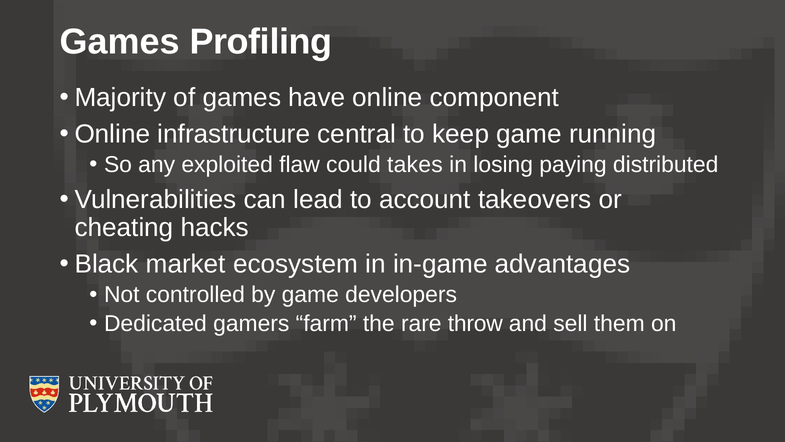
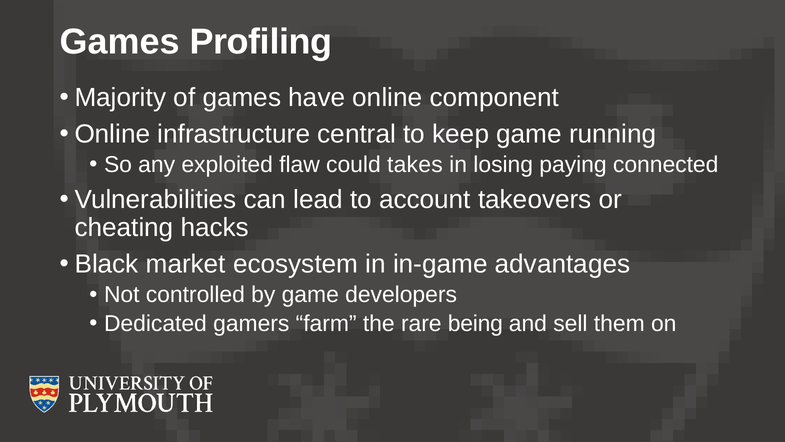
distributed: distributed -> connected
throw: throw -> being
